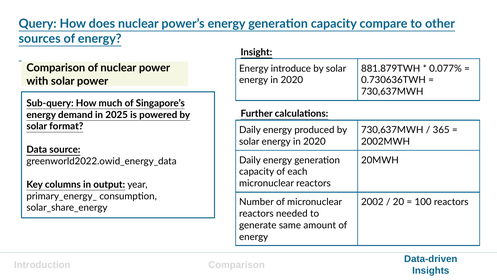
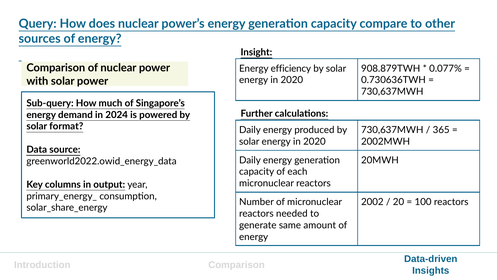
introduce: introduce -> efficiency
881.879TWH: 881.879TWH -> 908.879TWH
2025: 2025 -> 2024
